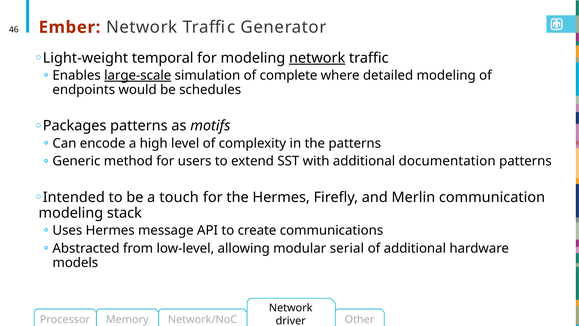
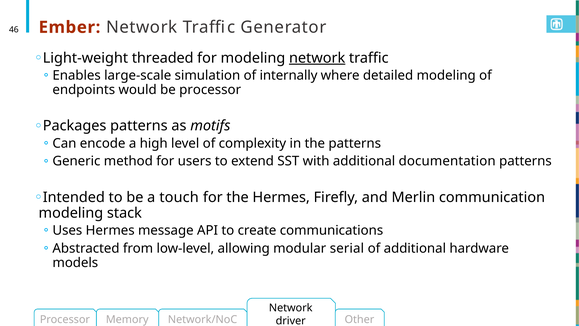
temporal: temporal -> threaded
large-scale underline: present -> none
complete: complete -> internally
be schedules: schedules -> processor
